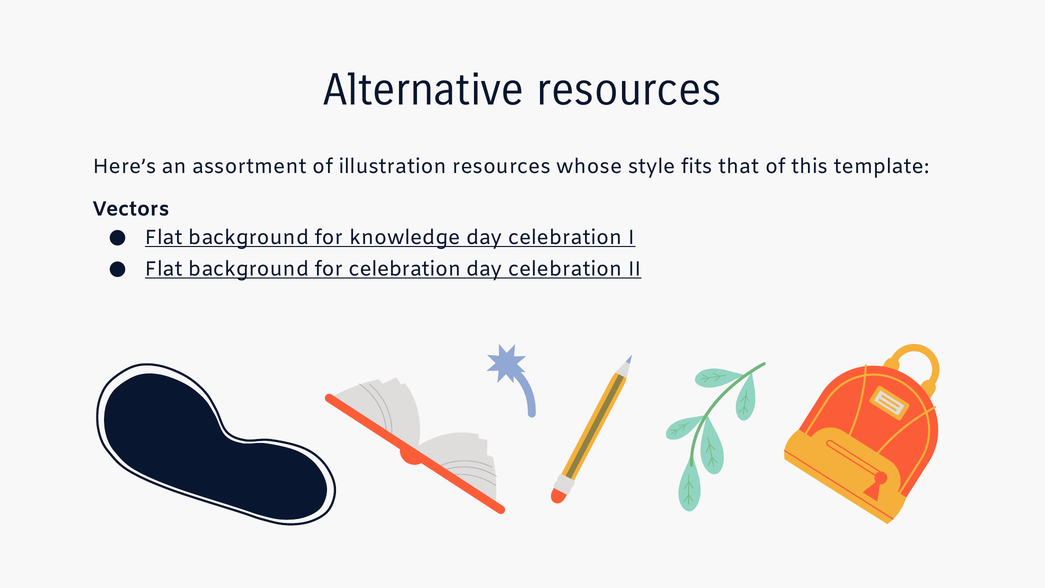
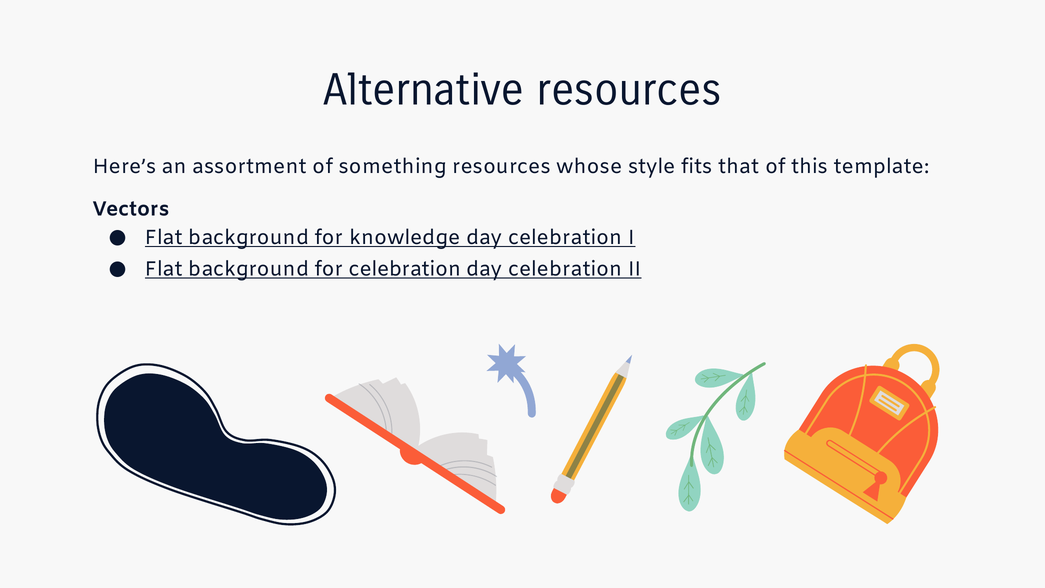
illustration: illustration -> something
